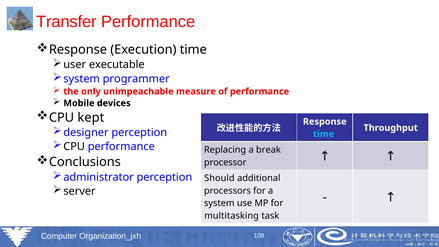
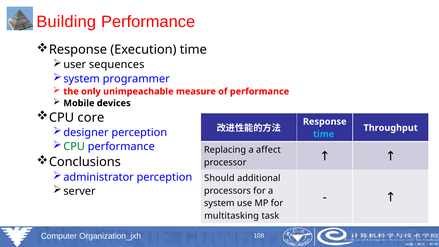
Transfer: Transfer -> Building
executable: executable -> sequences
kept: kept -> core
CPU at (74, 147) colour: black -> green
break: break -> affect
